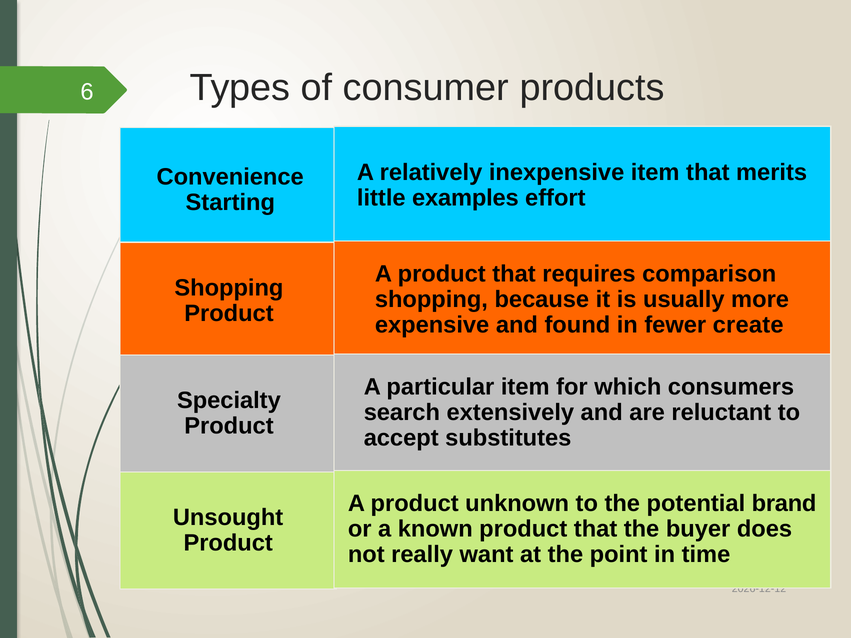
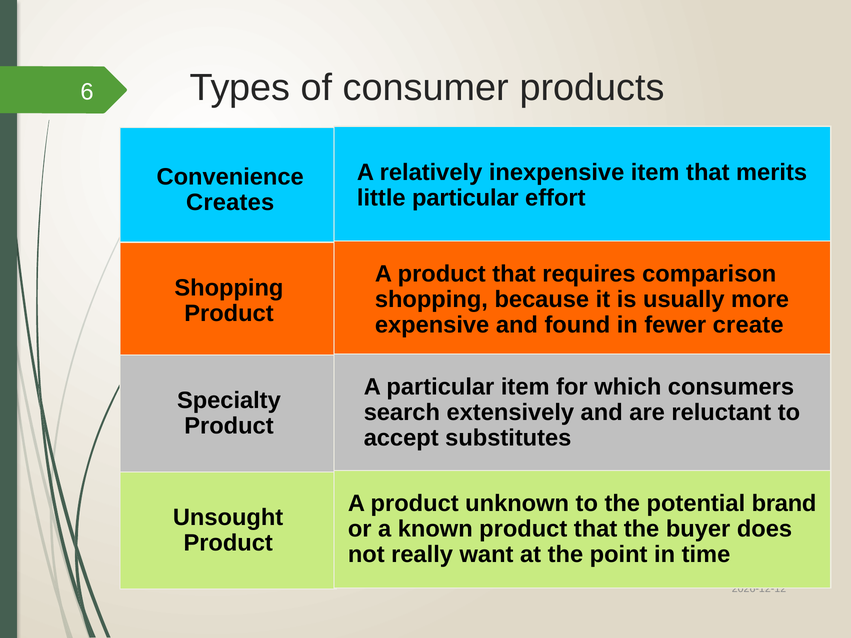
little examples: examples -> particular
Starting: Starting -> Creates
